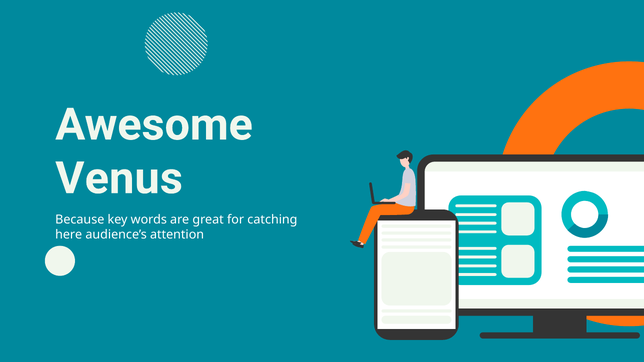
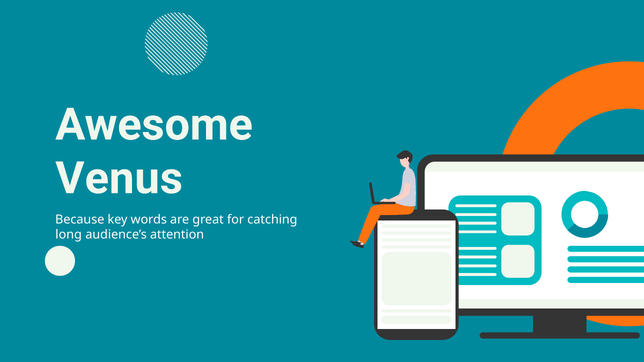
here: here -> long
